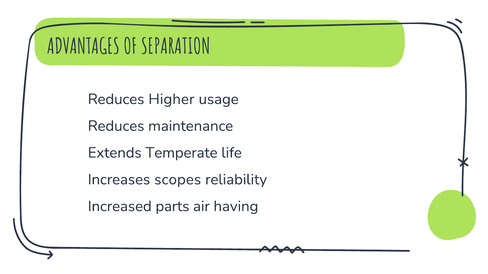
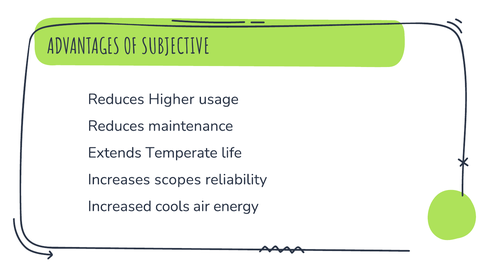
SEPARATION: SEPARATION -> SUBJECTIVE
parts: parts -> cools
having: having -> energy
